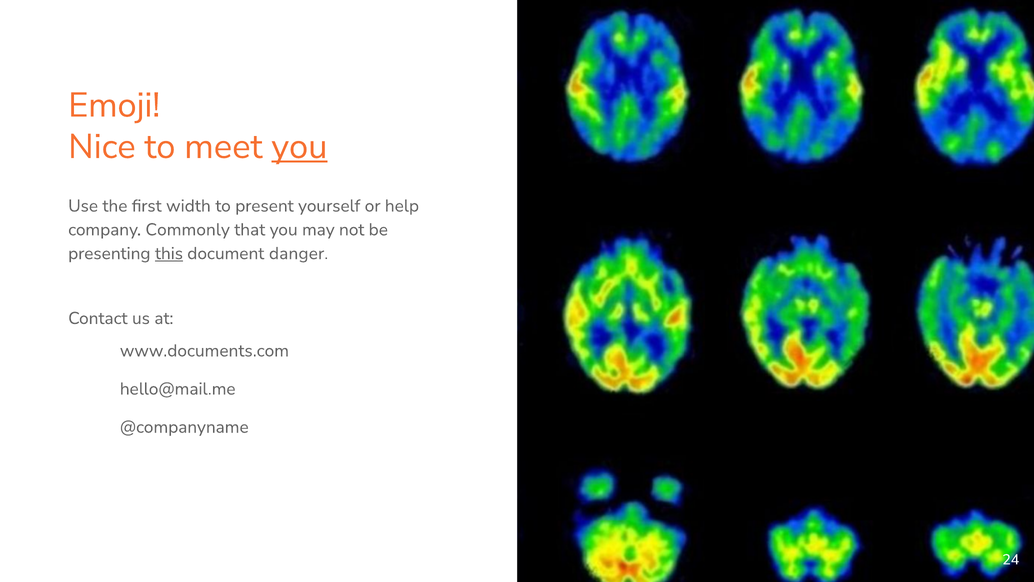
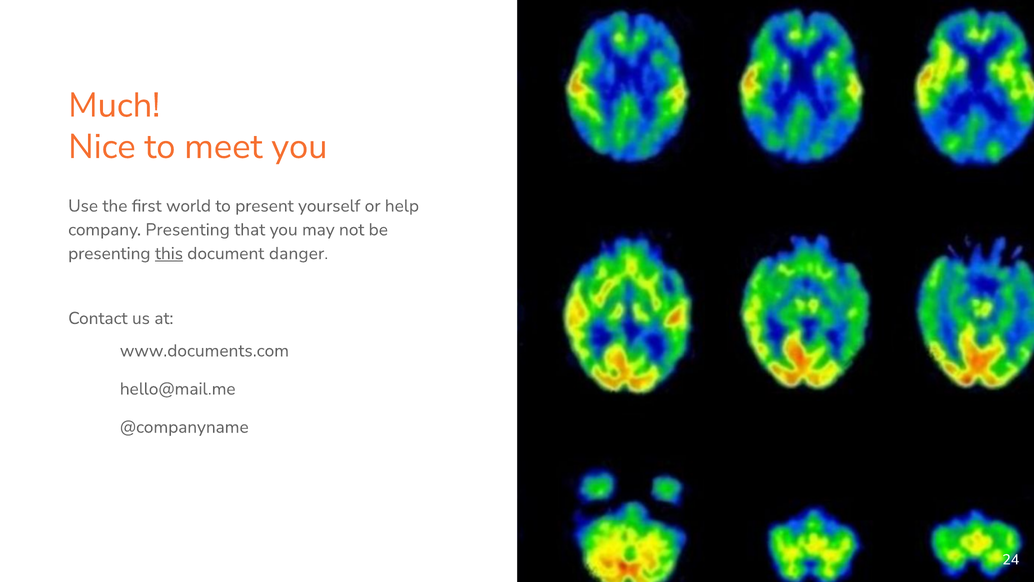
Emoji: Emoji -> Much
you at (299, 147) underline: present -> none
width: width -> world
company Commonly: Commonly -> Presenting
